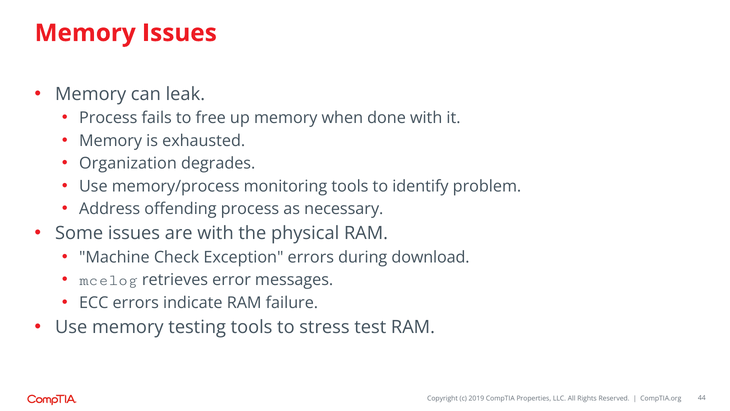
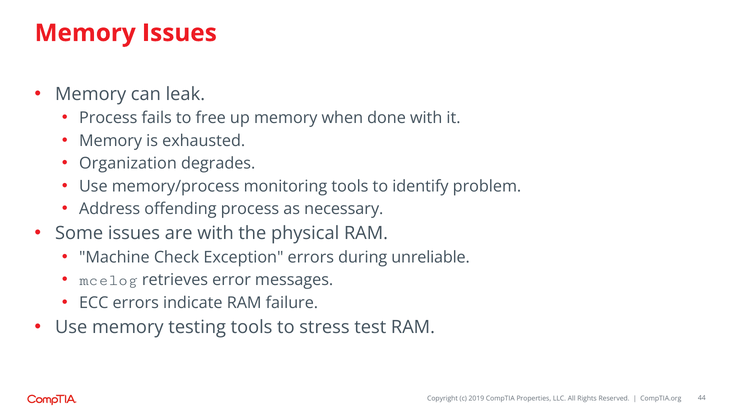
download: download -> unreliable
